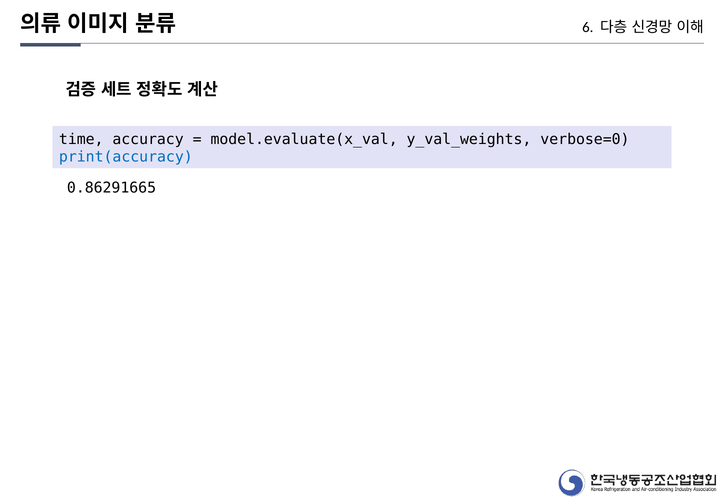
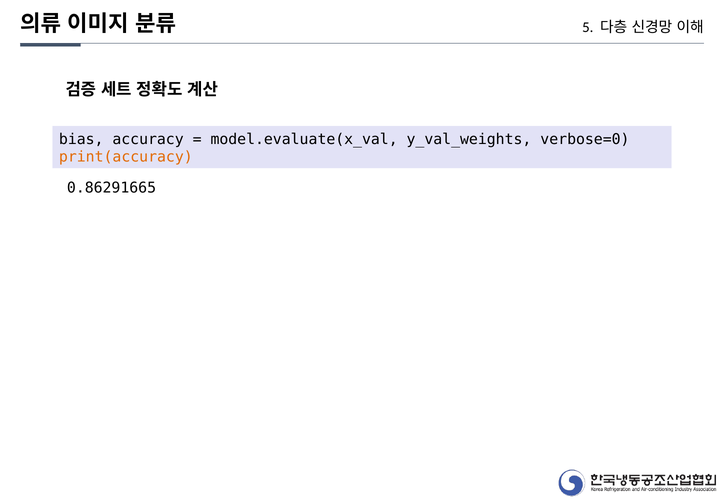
6: 6 -> 5
time: time -> bias
print(accuracy colour: blue -> orange
